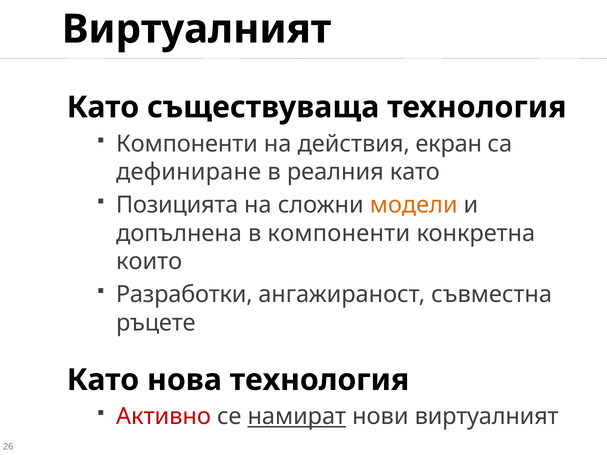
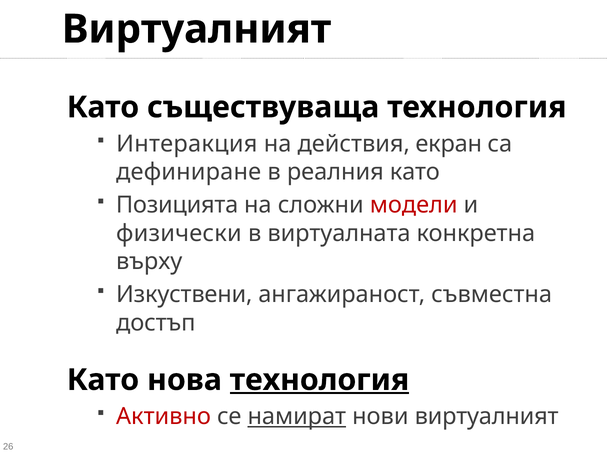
Компоненти at (187, 144): Компоненти -> Интеракция
модели colour: orange -> red
допълнена: допълнена -> физически
в компоненти: компоненти -> виртуалната
които: които -> върху
Разработки: Разработки -> Изкуствени
ръцете: ръцете -> достъп
технология at (319, 380) underline: none -> present
